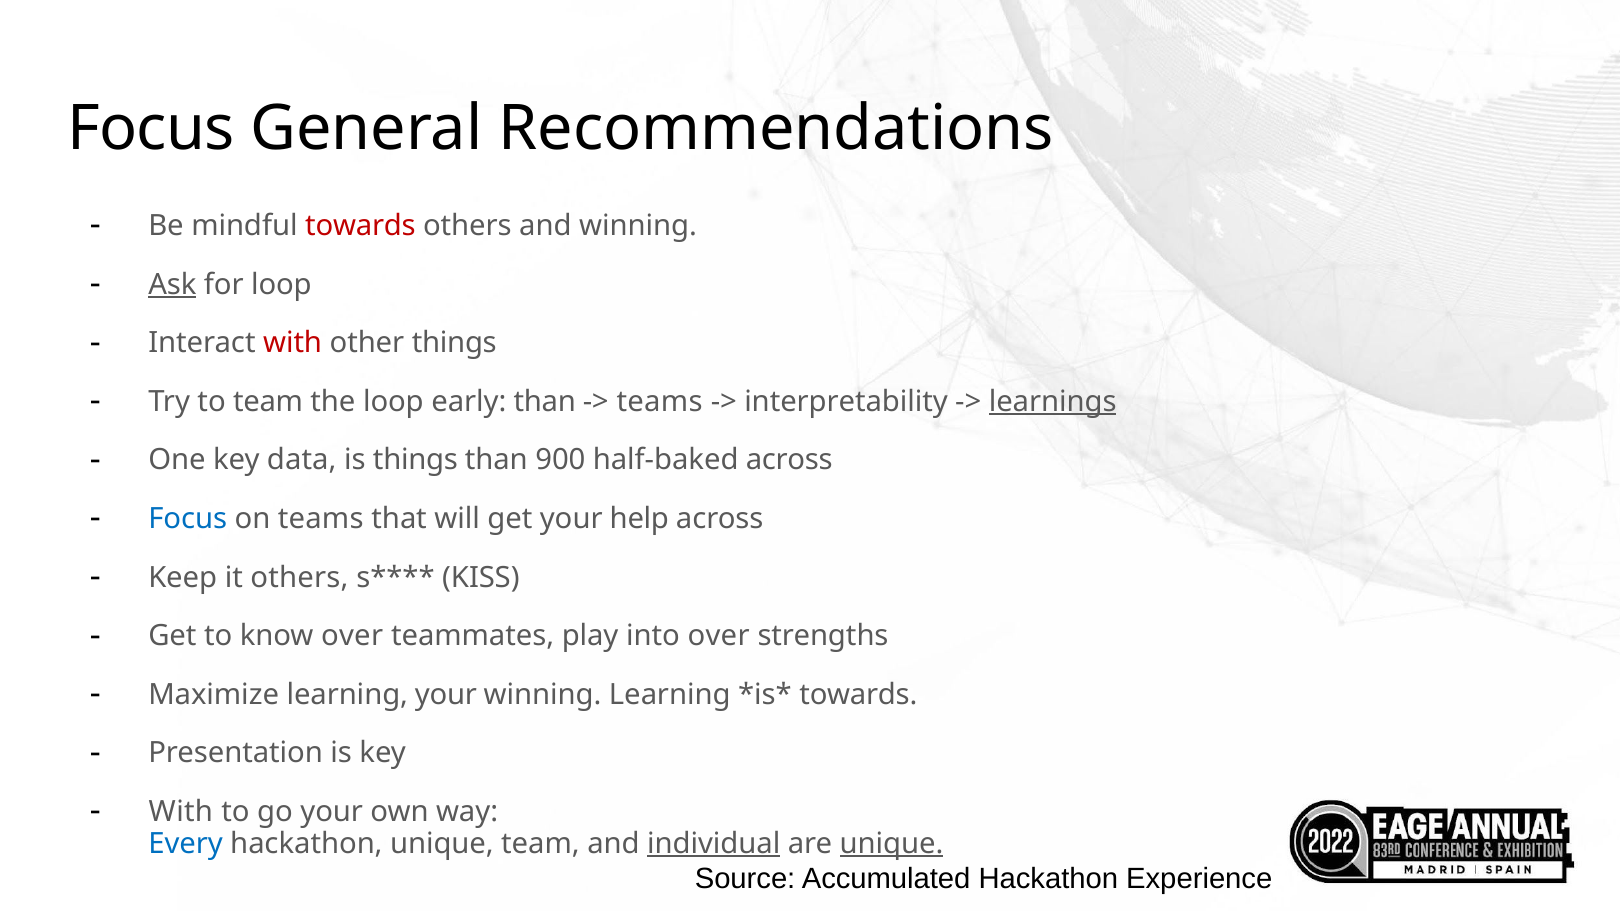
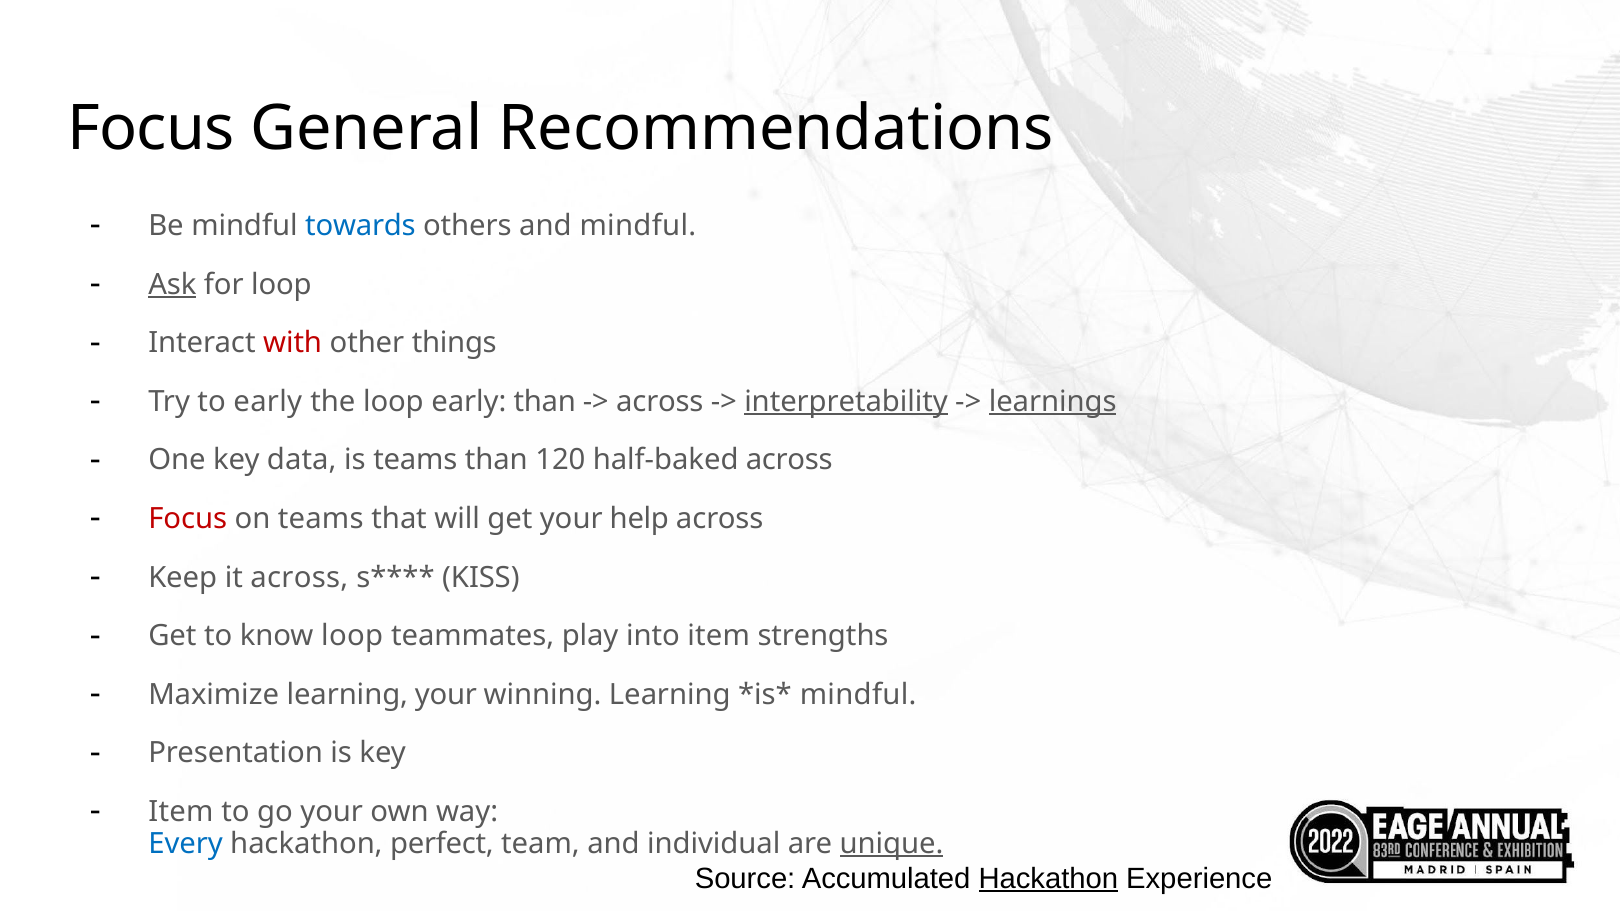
towards at (360, 226) colour: red -> blue
and winning: winning -> mindful
to team: team -> early
teams at (660, 402): teams -> across
interpretability underline: none -> present
is things: things -> teams
900: 900 -> 120
Focus at (188, 519) colour: blue -> red
it others: others -> across
know over: over -> loop
into over: over -> item
towards at (858, 695): towards -> mindful
With at (181, 812): With -> Item
hackathon unique: unique -> perfect
individual underline: present -> none
Hackathon at (1048, 879) underline: none -> present
